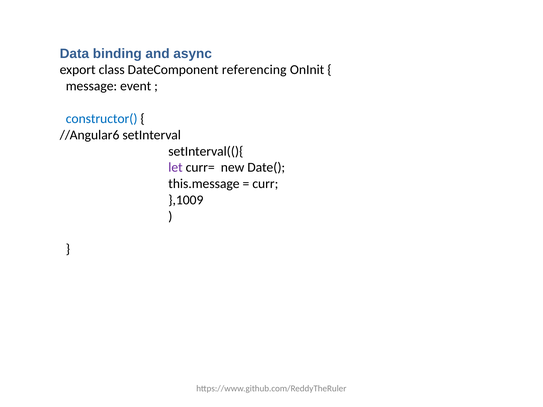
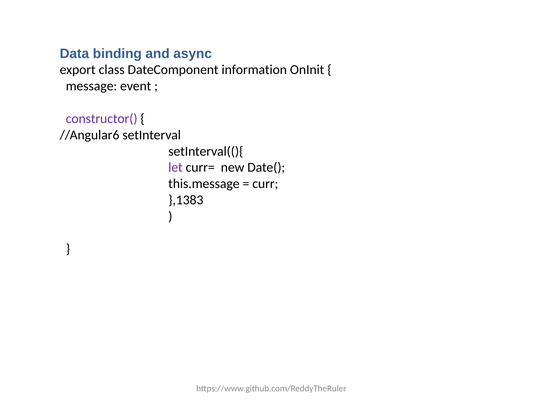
referencing: referencing -> information
constructor( colour: blue -> purple
},1009: },1009 -> },1383
